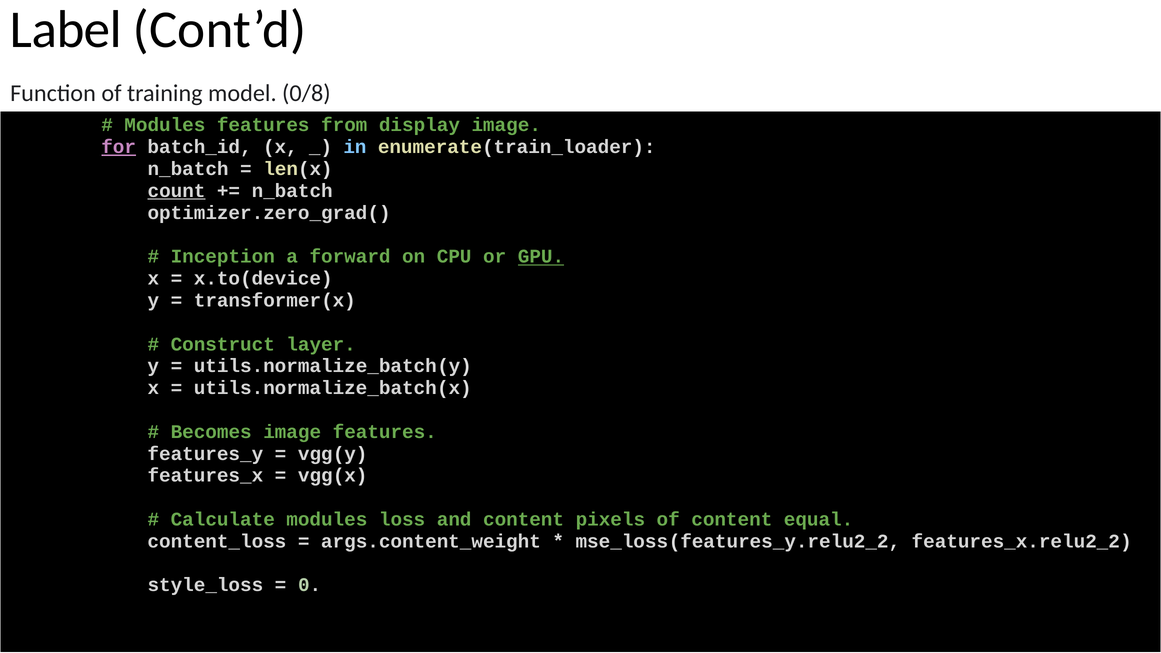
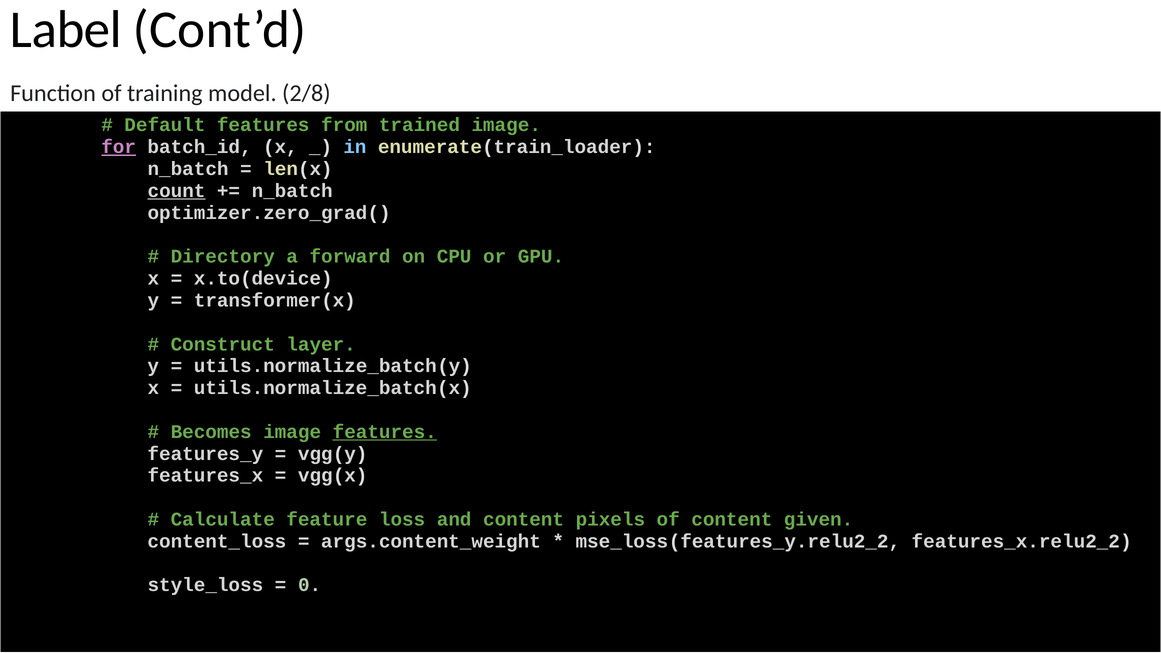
0/8: 0/8 -> 2/8
Modules at (165, 125): Modules -> Default
display: display -> trained
Inception: Inception -> Directory
GPU underline: present -> none
features at (385, 432) underline: none -> present
Calculate modules: modules -> feature
equal: equal -> given
